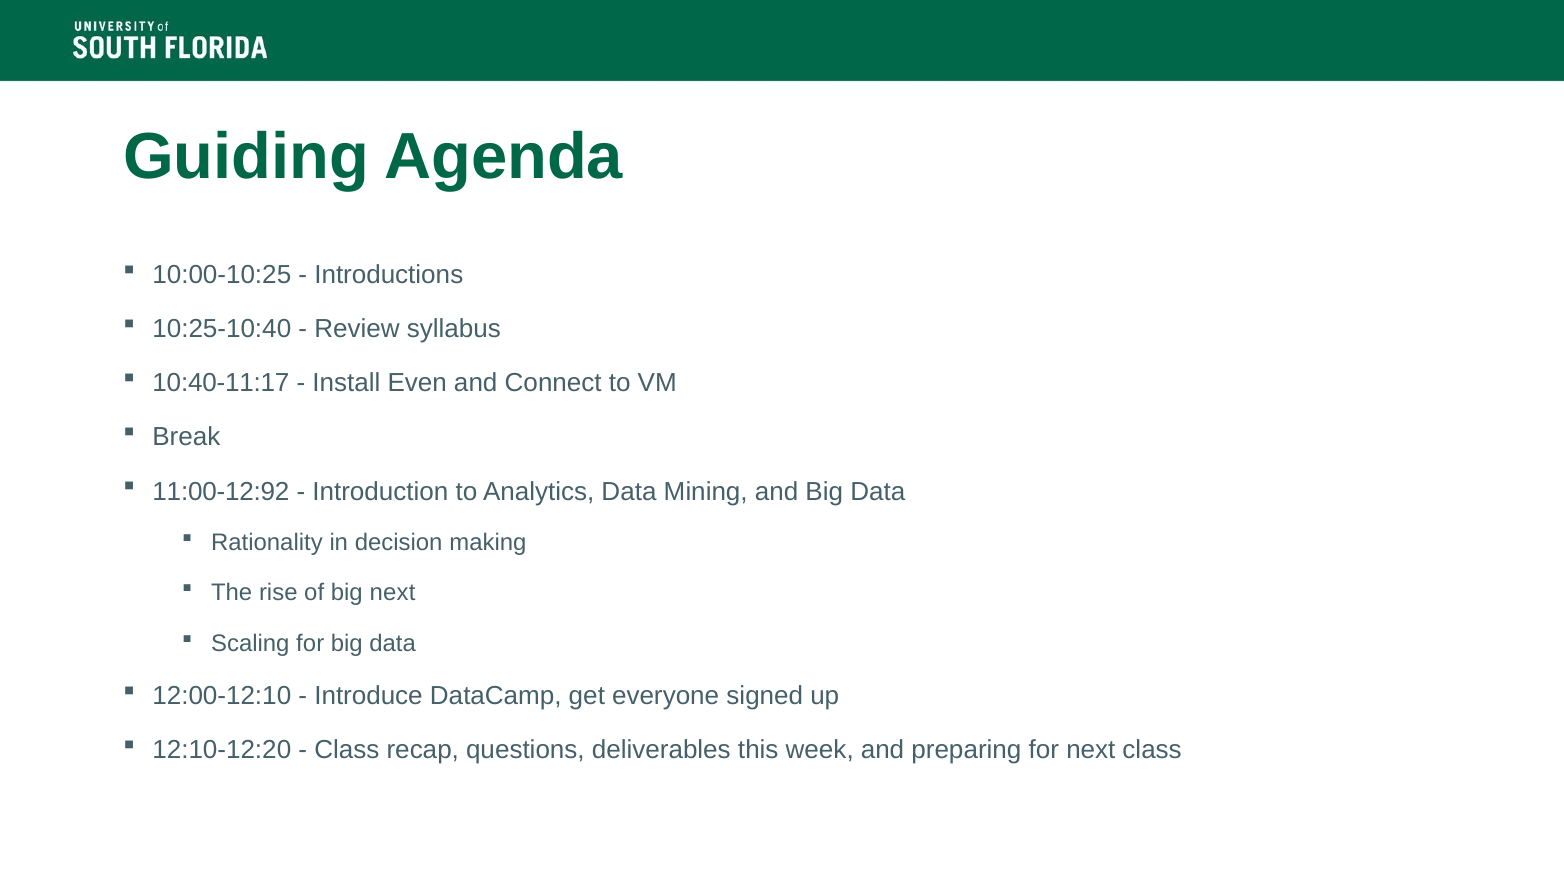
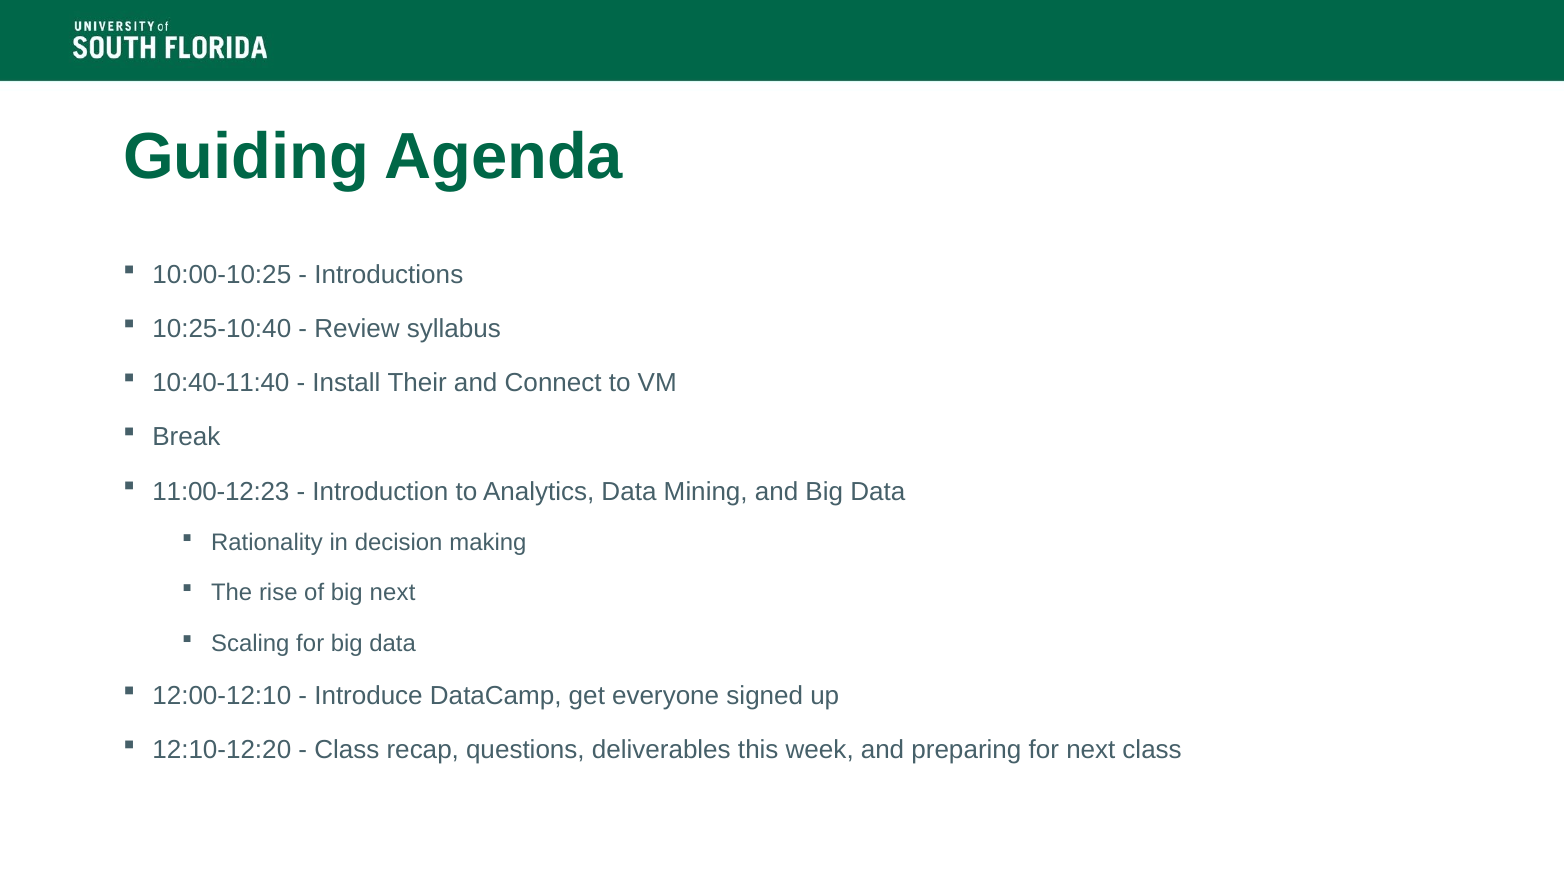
10:40-11:17: 10:40-11:17 -> 10:40-11:40
Even: Even -> Their
11:00-12:92: 11:00-12:92 -> 11:00-12:23
